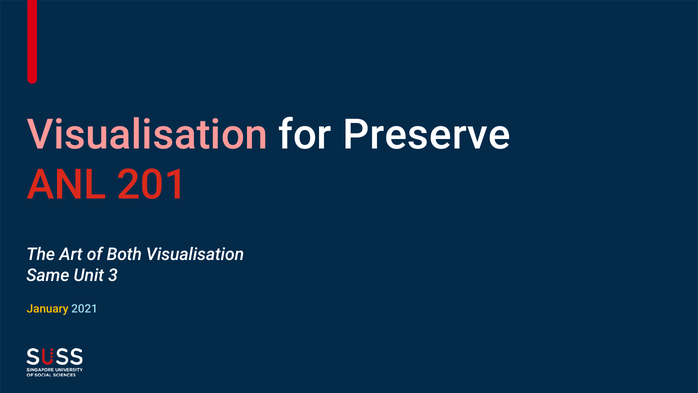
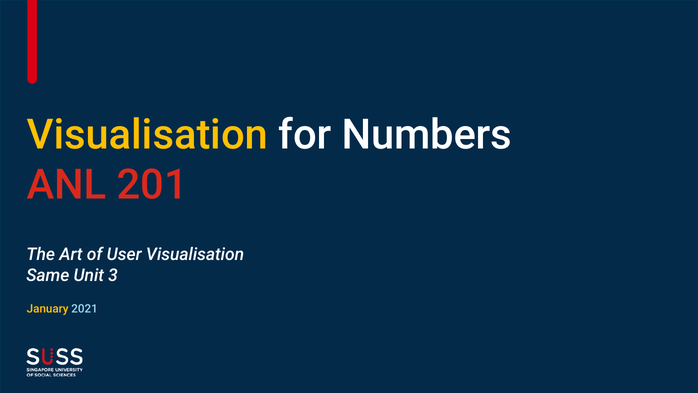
Visualisation at (147, 135) colour: pink -> yellow
Preserve: Preserve -> Numbers
Both: Both -> User
